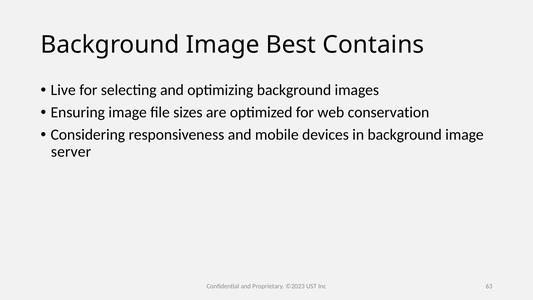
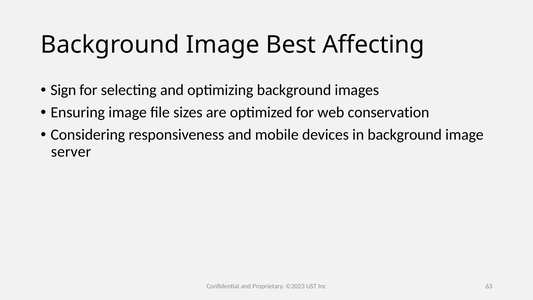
Contains: Contains -> Affecting
Live: Live -> Sign
